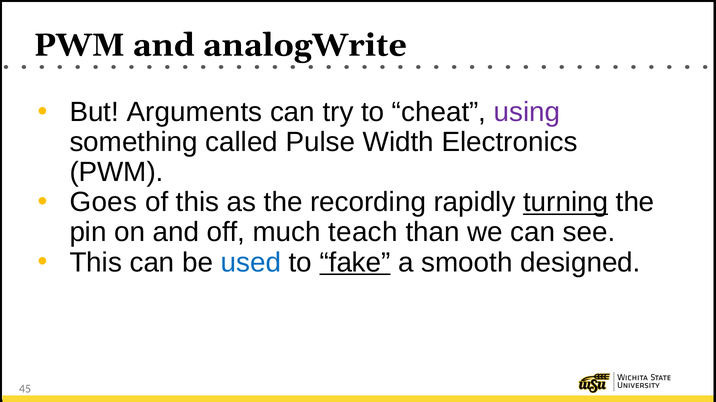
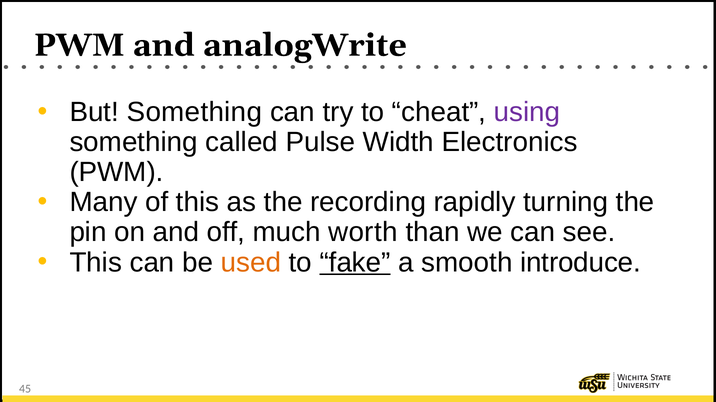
But Arguments: Arguments -> Something
Goes: Goes -> Many
turning underline: present -> none
teach: teach -> worth
used colour: blue -> orange
designed: designed -> introduce
